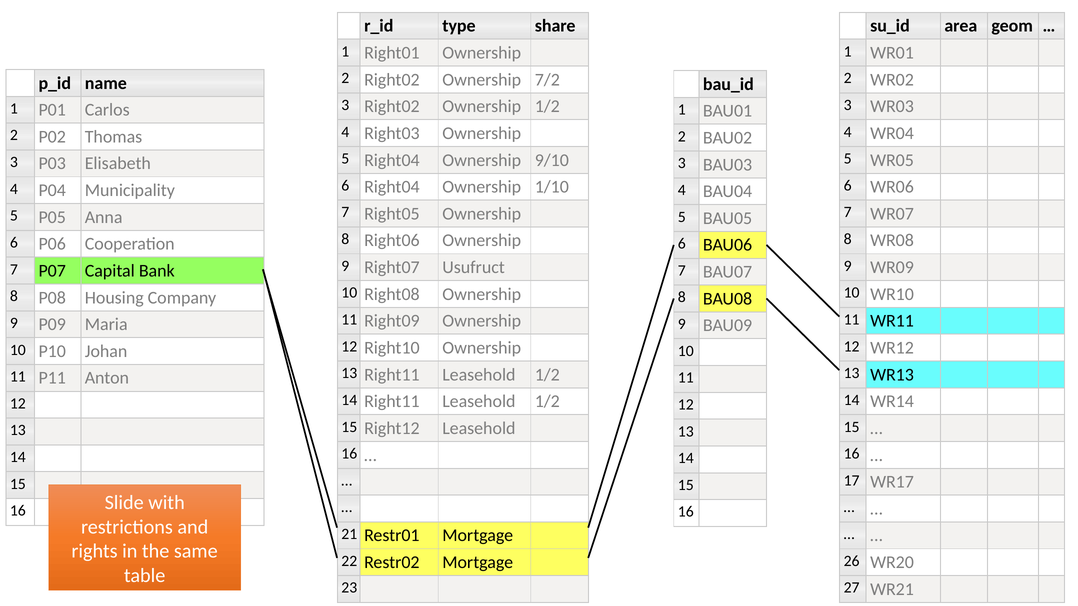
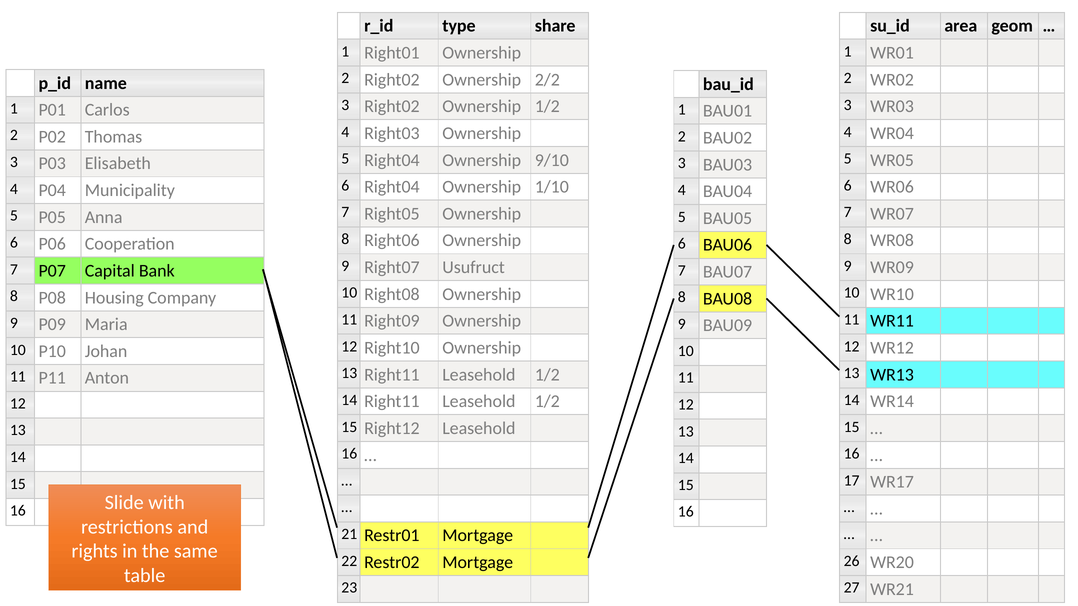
7/2: 7/2 -> 2/2
